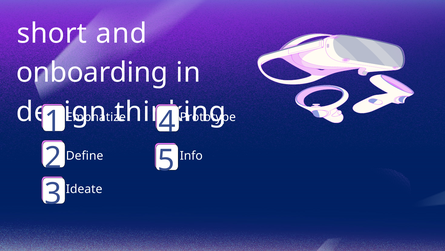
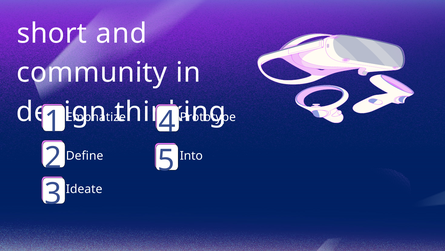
onboarding: onboarding -> community
Info: Info -> Into
